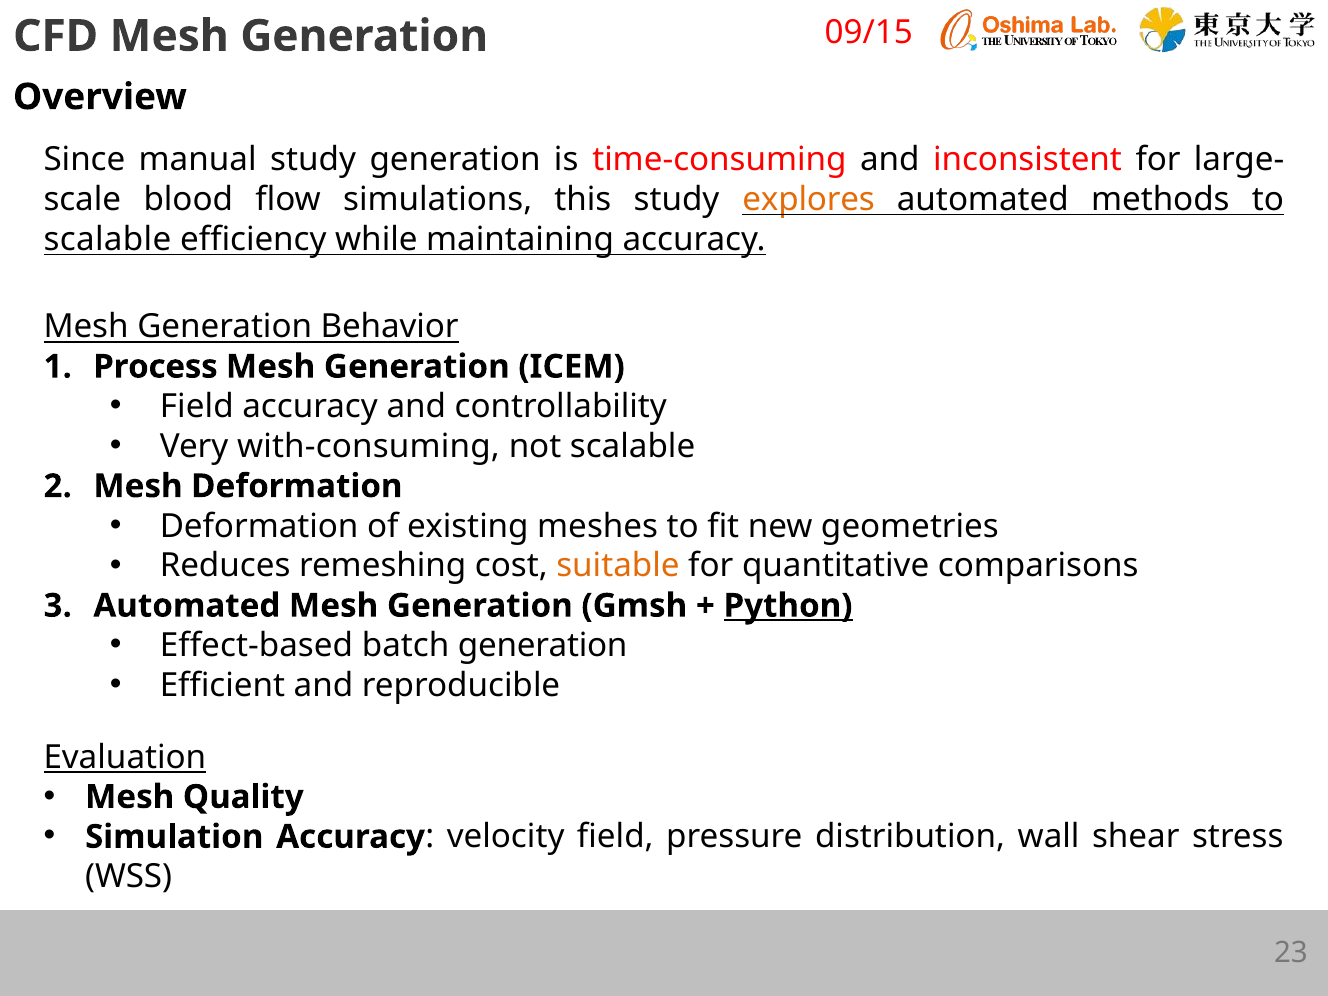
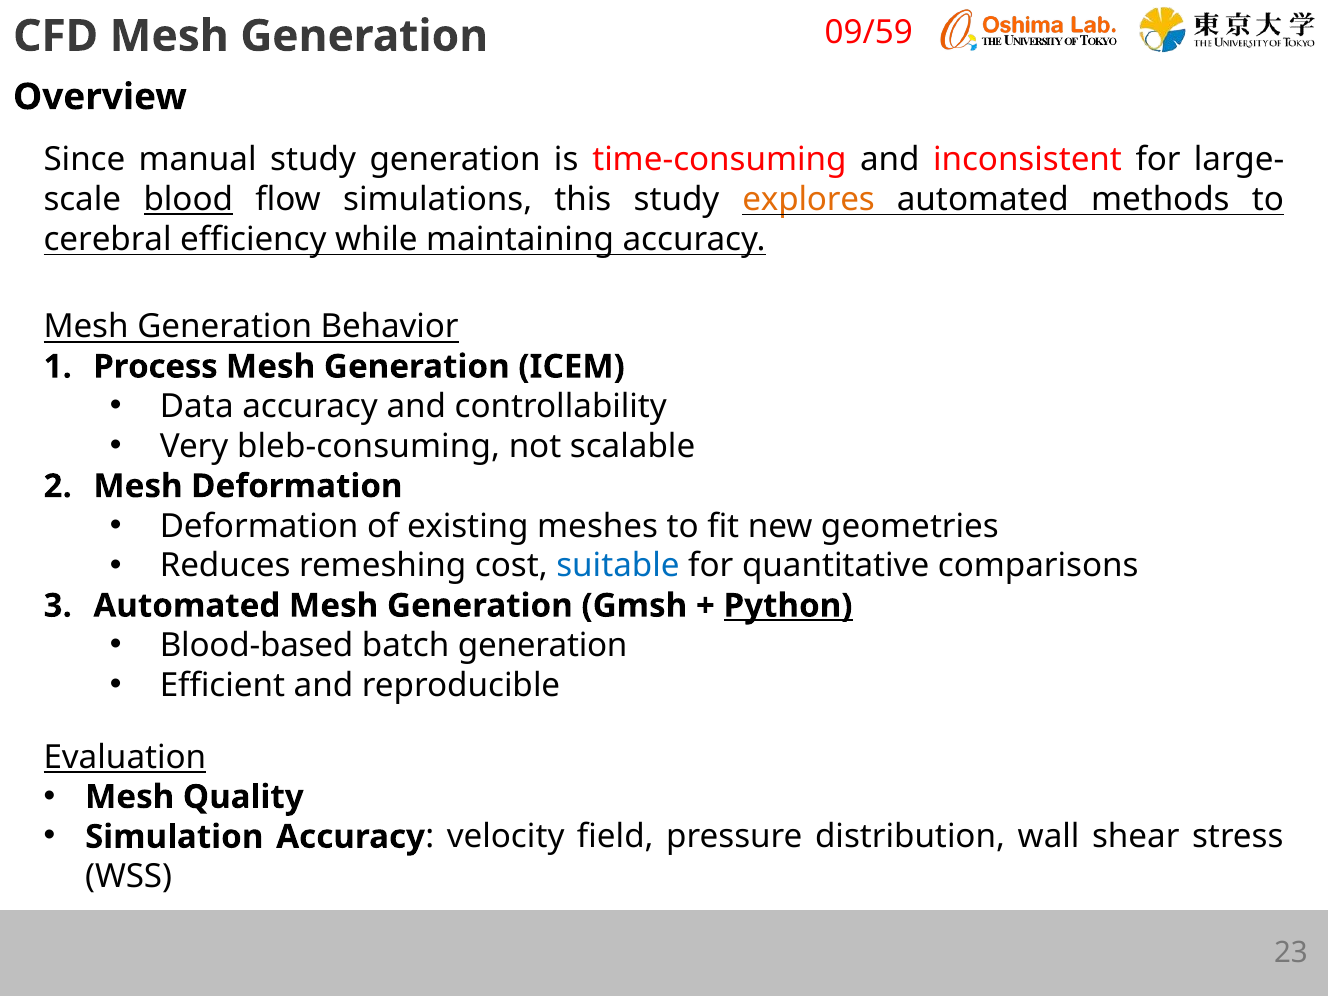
09/15: 09/15 -> 09/59
blood underline: none -> present
scalable at (107, 239): scalable -> cerebral
Field at (197, 407): Field -> Data
with-consuming: with-consuming -> bleb-consuming
suitable colour: orange -> blue
Effect-based: Effect-based -> Blood-based
